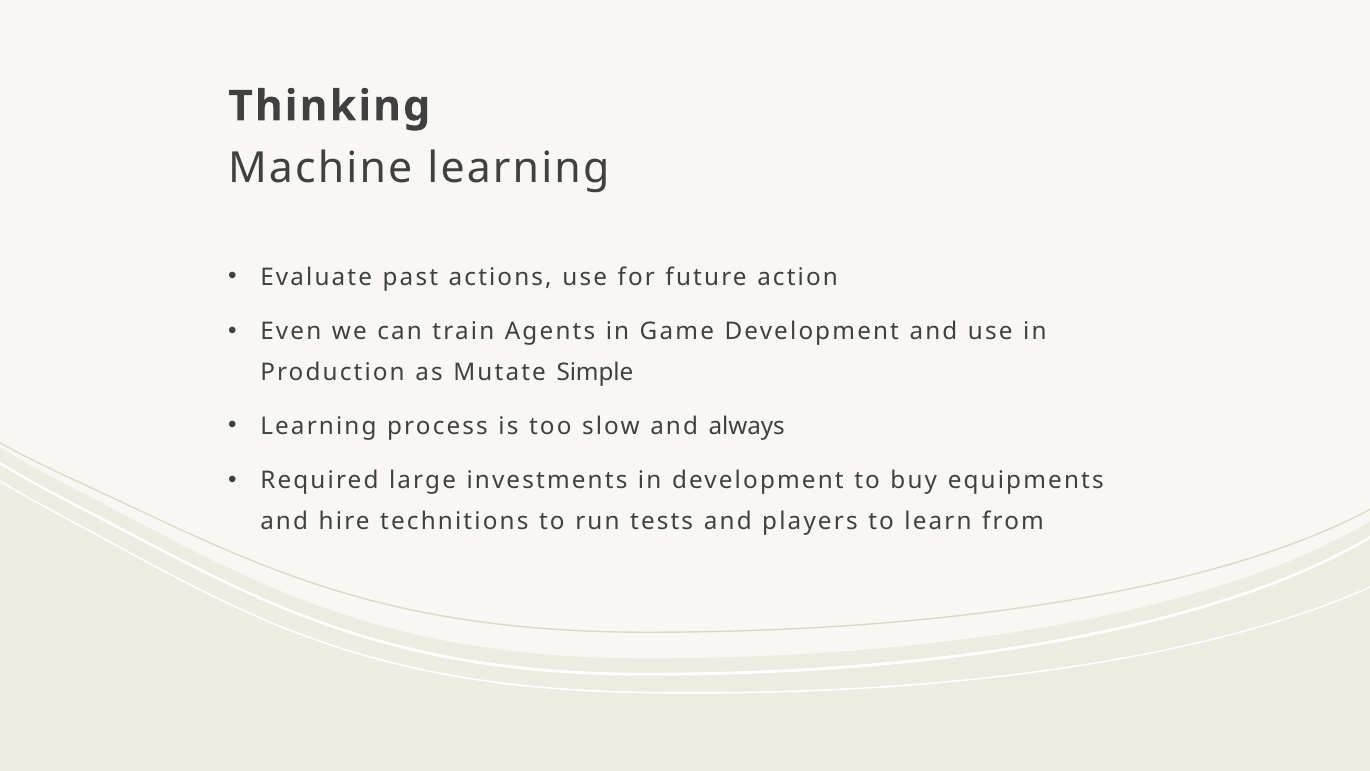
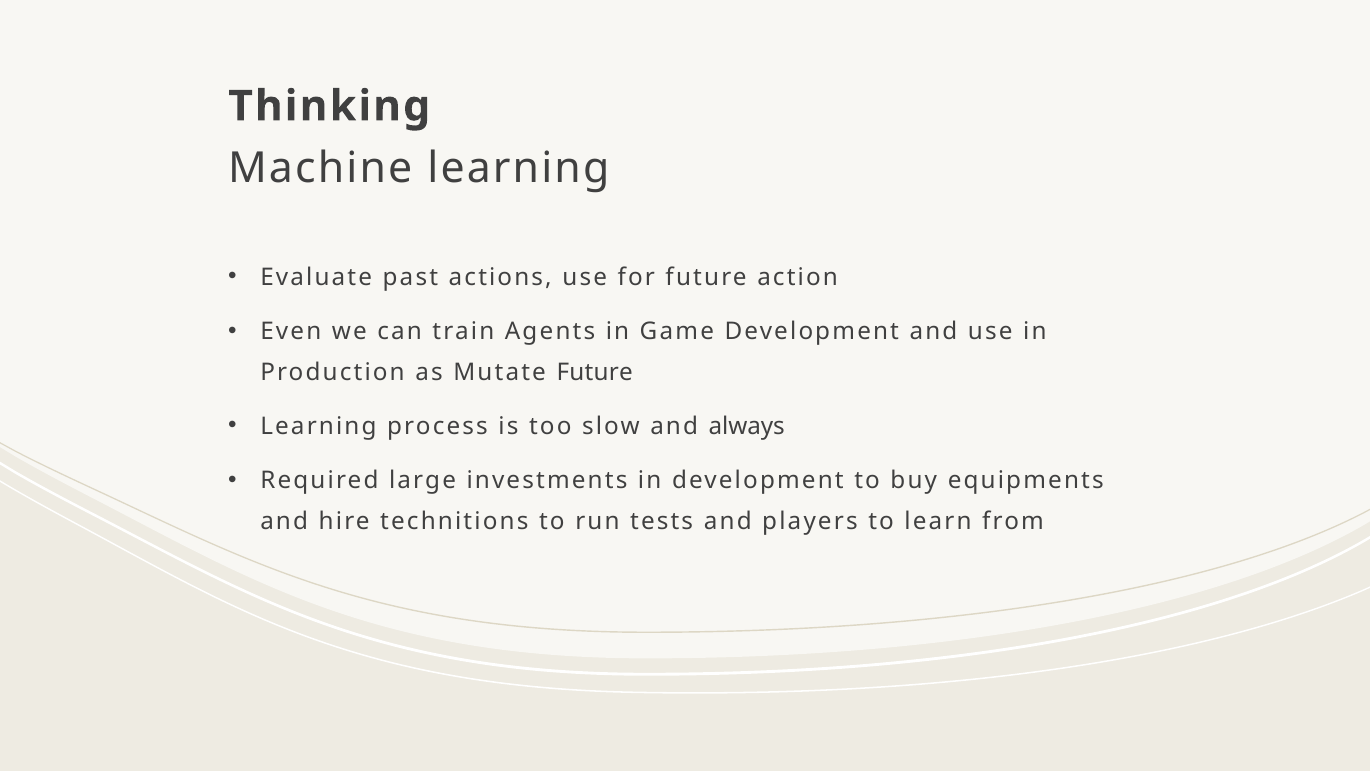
Mutate Simple: Simple -> Future
